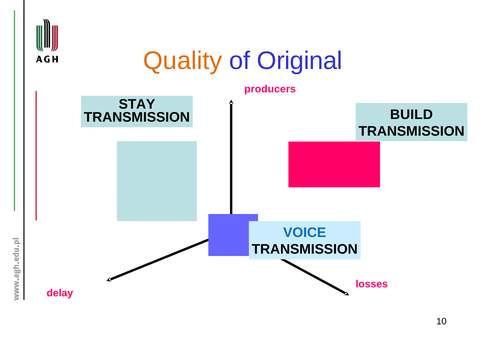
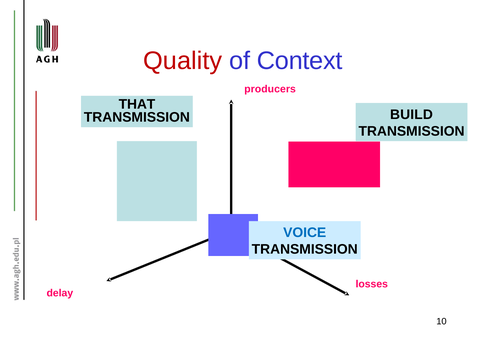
Quality colour: orange -> red
Original: Original -> Context
STAY: STAY -> THAT
